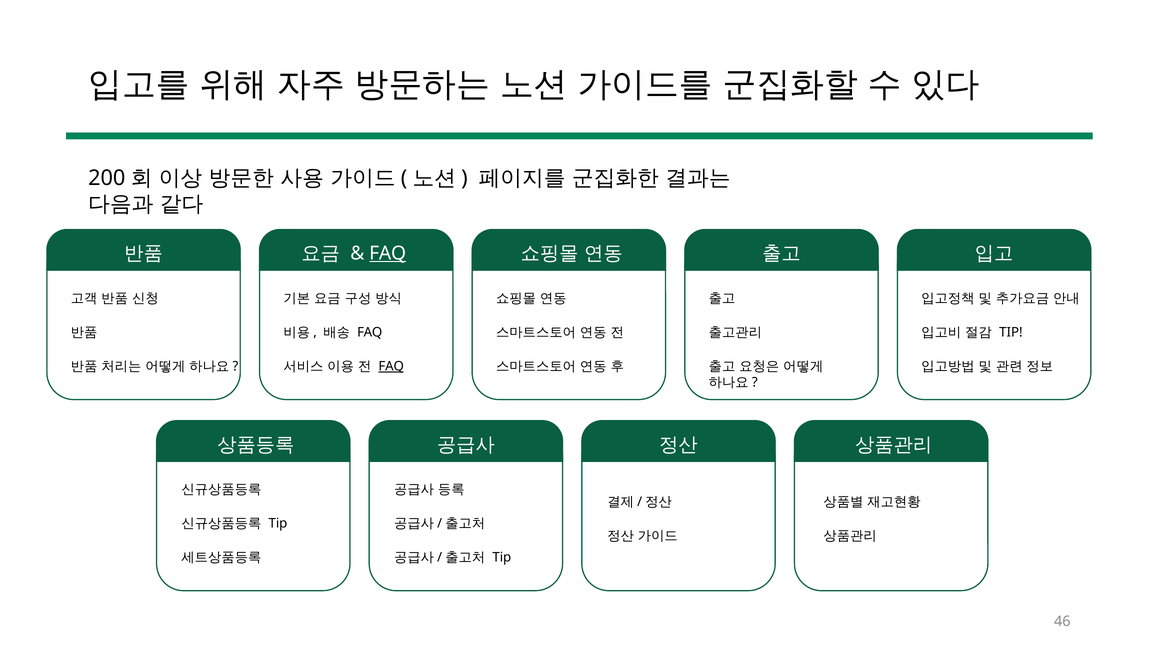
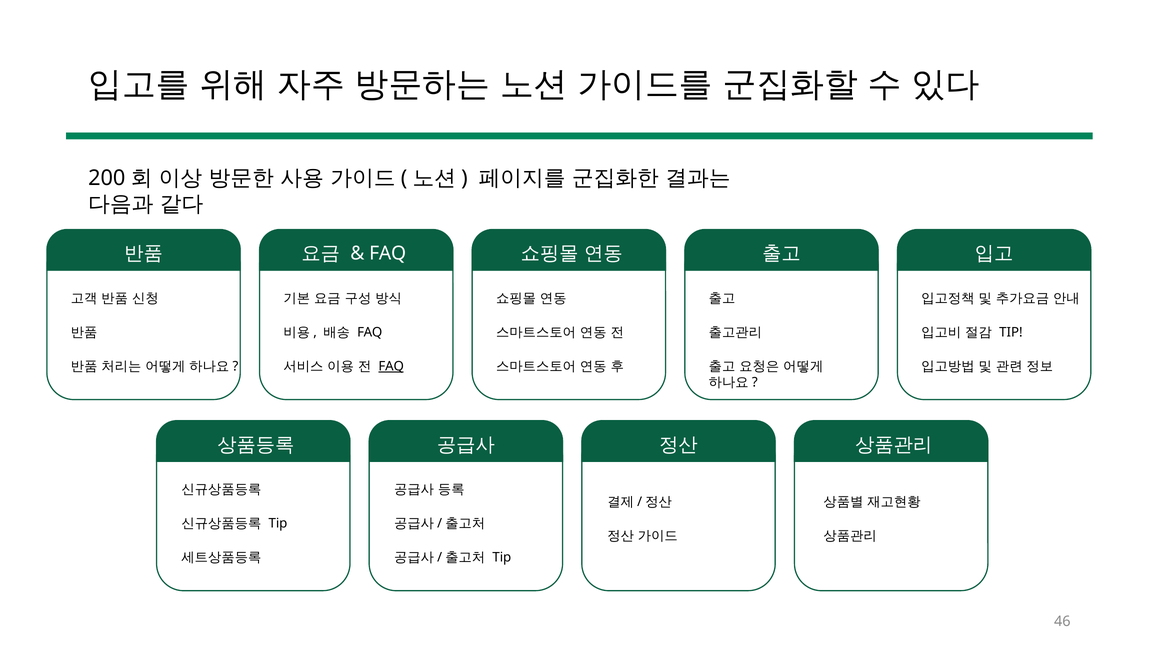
FAQ at (388, 253) underline: present -> none
